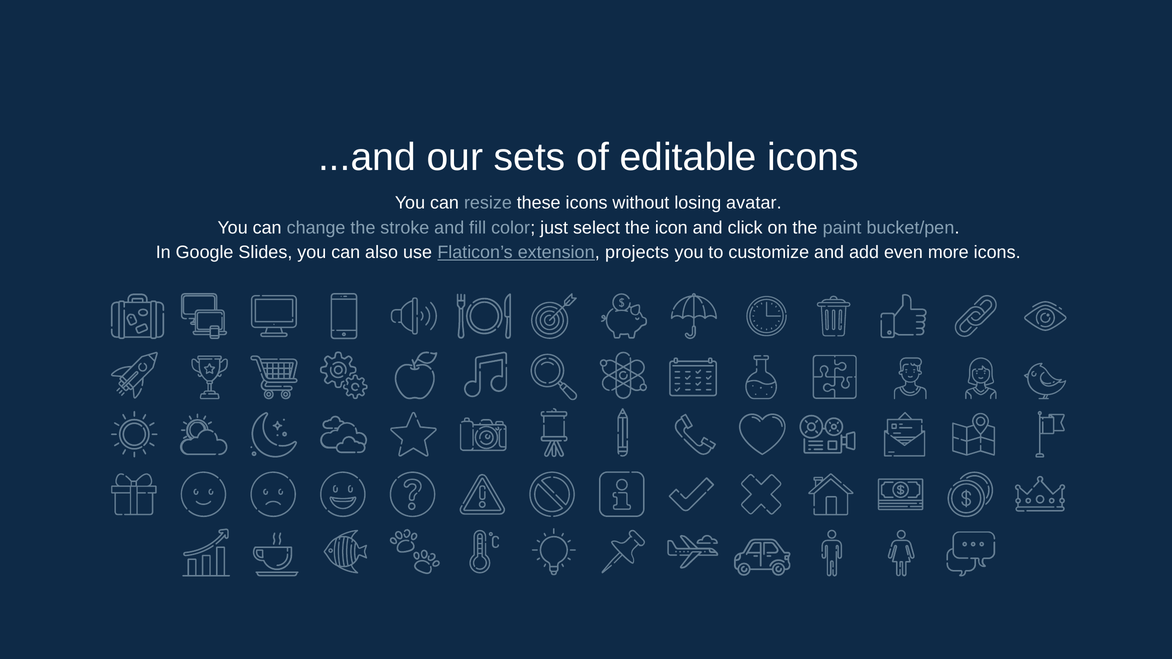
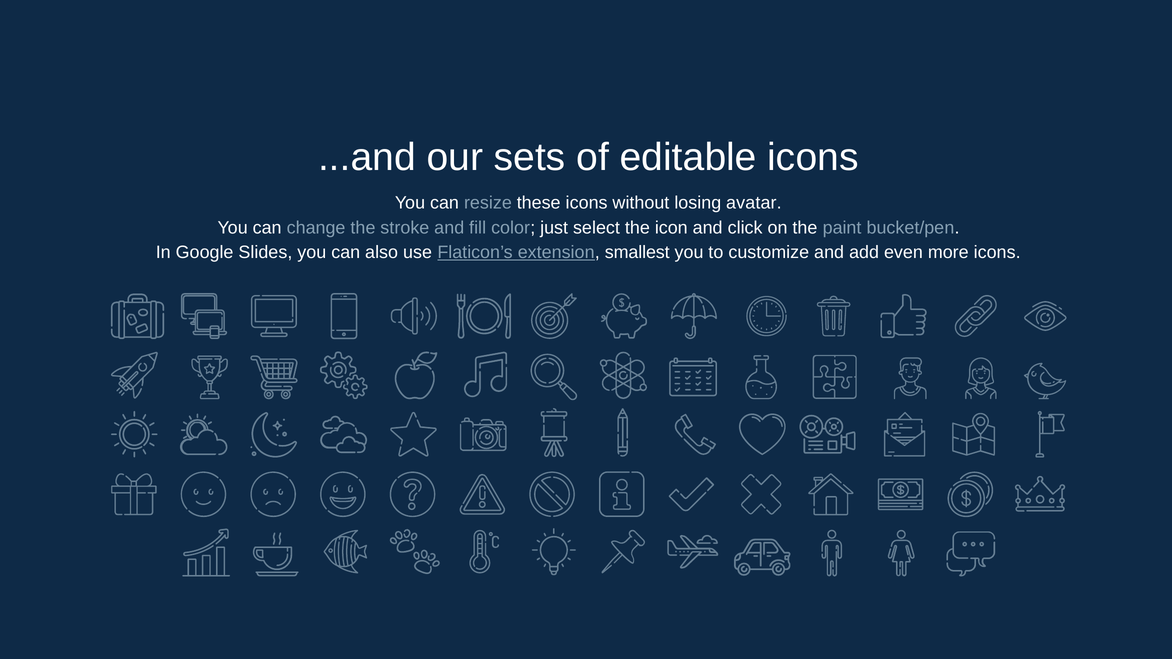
projects: projects -> smallest
